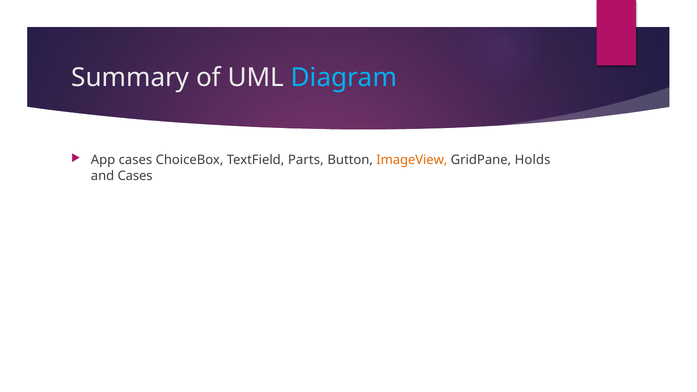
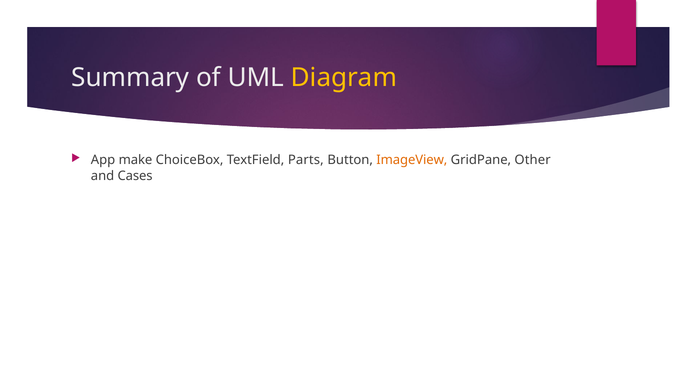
Diagram colour: light blue -> yellow
App cases: cases -> make
Holds: Holds -> Other
